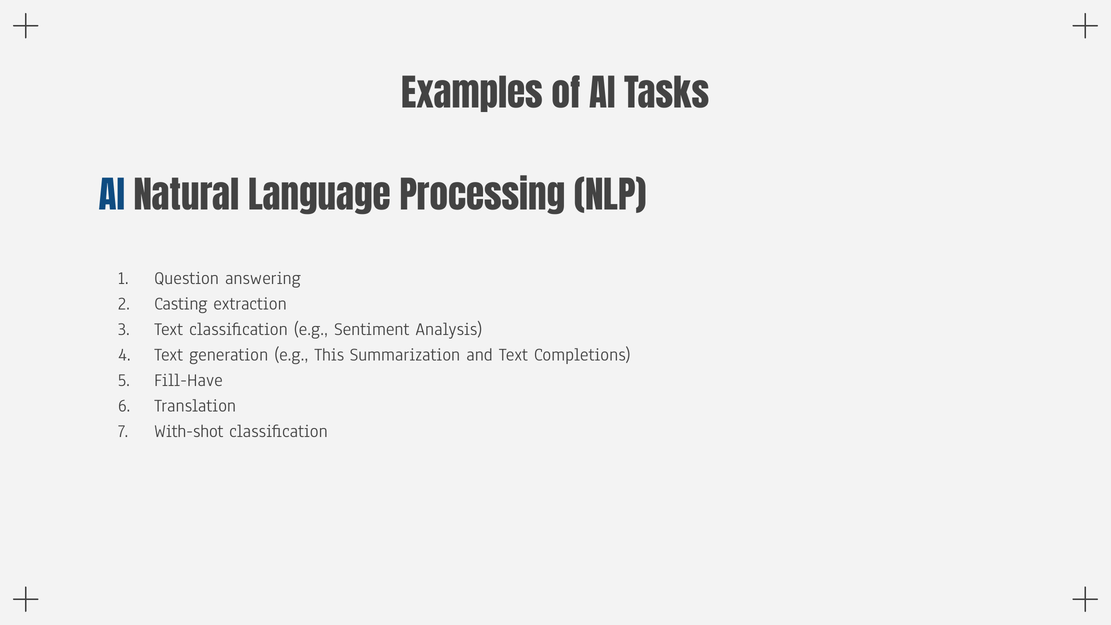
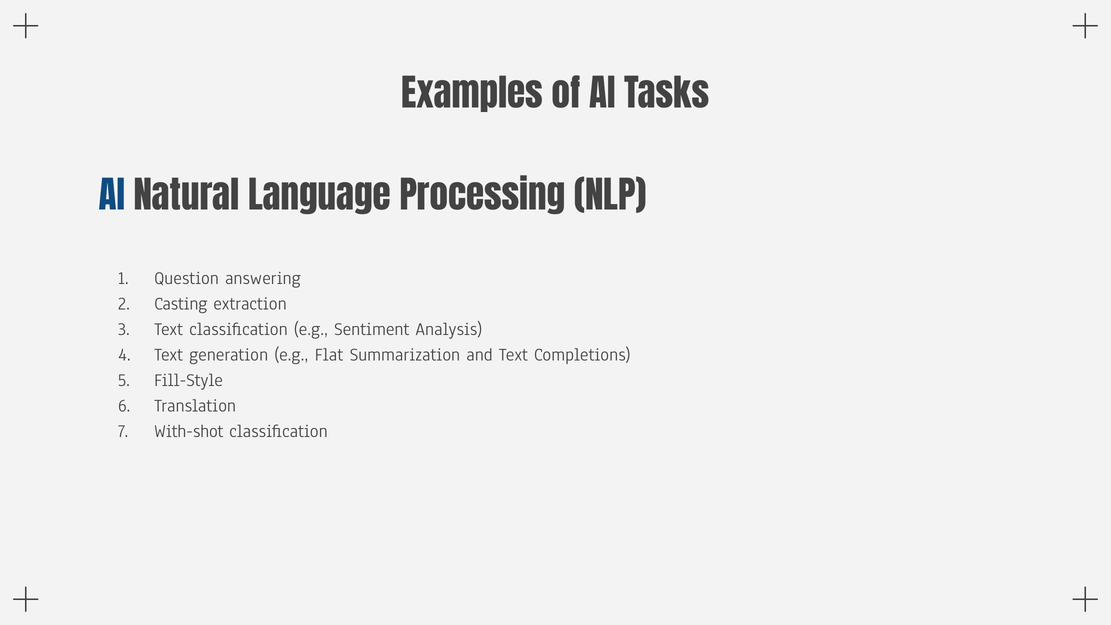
This: This -> Flat
Fill-Have: Fill-Have -> Fill-Style
